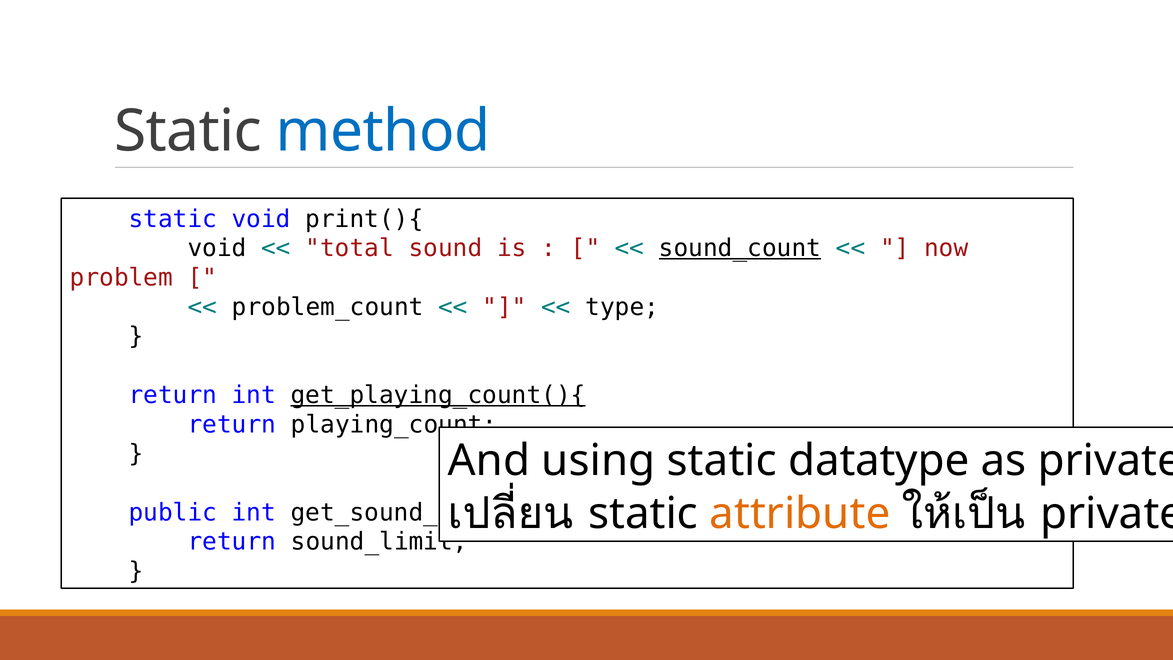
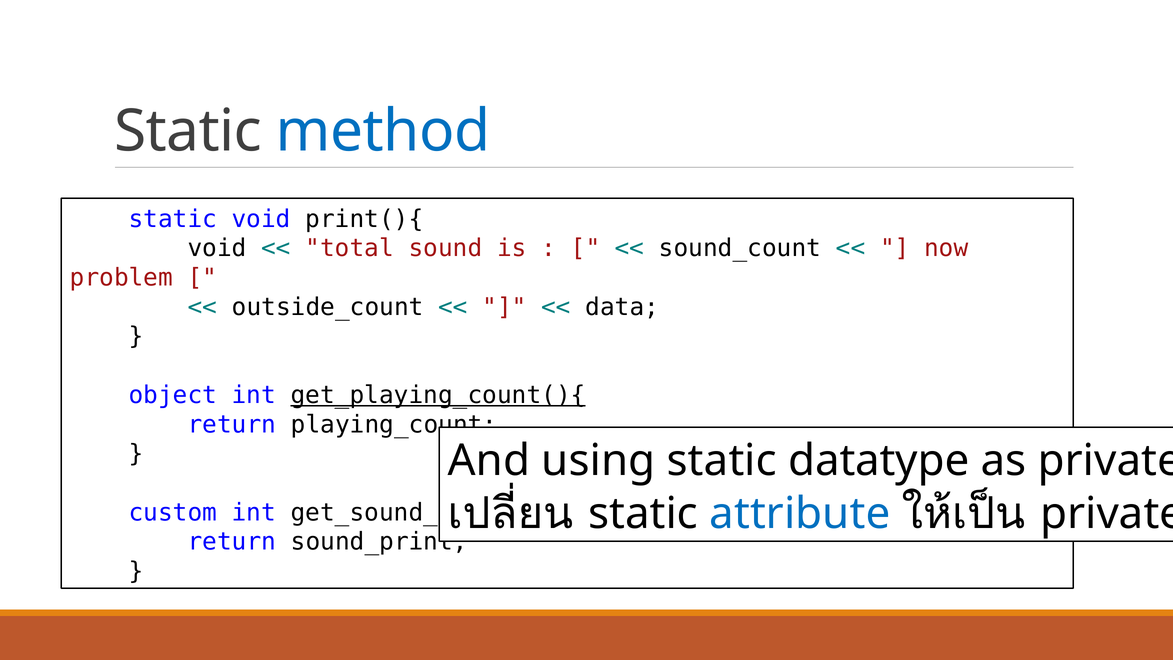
sound_count underline: present -> none
problem_count: problem_count -> outside_count
type: type -> data
return at (173, 395): return -> object
public: public -> custom
attribute colour: orange -> blue
sound_limit: sound_limit -> sound_print
